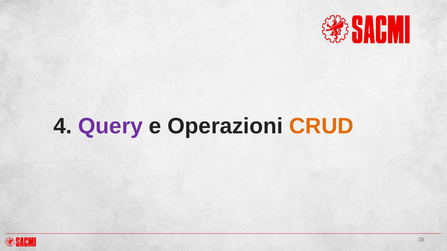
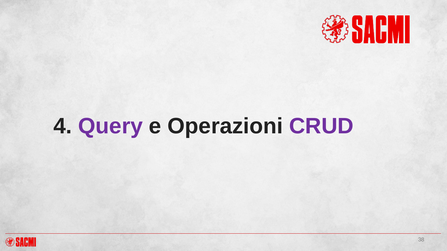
CRUD colour: orange -> purple
